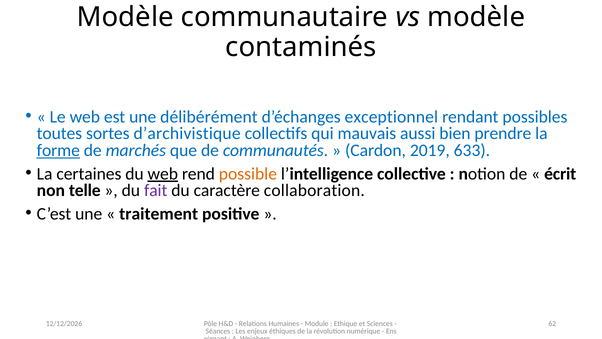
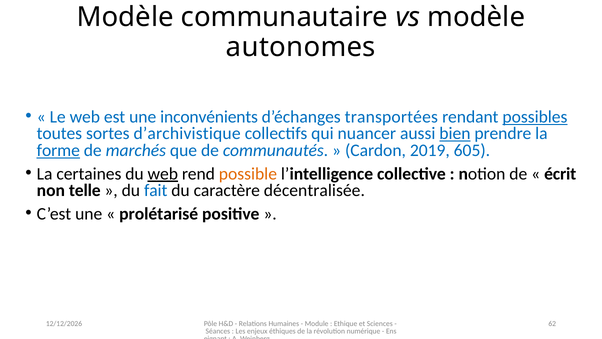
contaminés: contaminés -> autonomes
délibérément: délibérément -> inconvénients
exceptionnel: exceptionnel -> transportées
possibles underline: none -> present
mauvais: mauvais -> nuancer
bien underline: none -> present
633: 633 -> 605
fait colour: purple -> blue
collaboration: collaboration -> décentralisée
traitement: traitement -> prolétarisé
